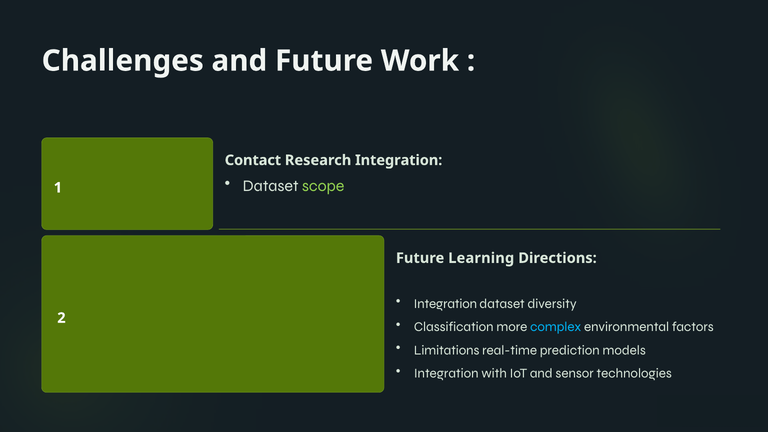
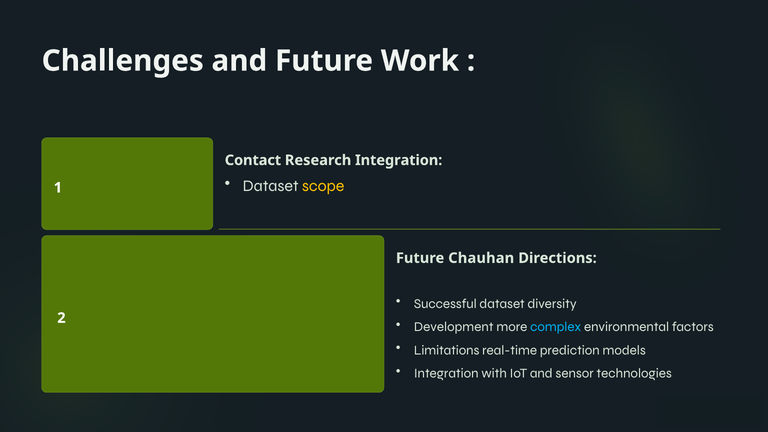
scope colour: light green -> yellow
Learning: Learning -> Chauhan
Integration at (445, 304): Integration -> Successful
Classification: Classification -> Development
